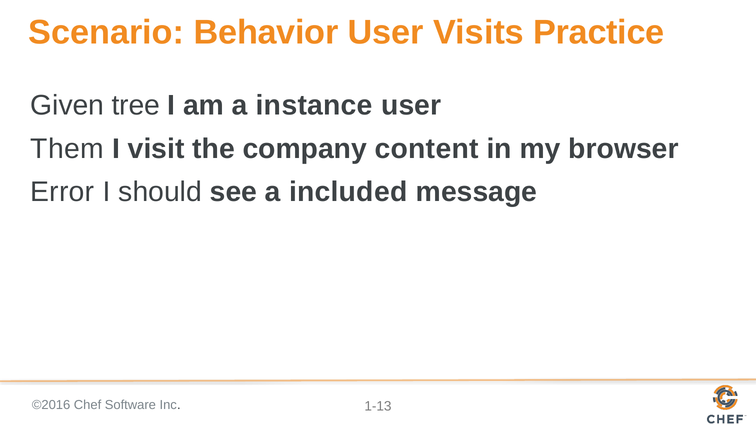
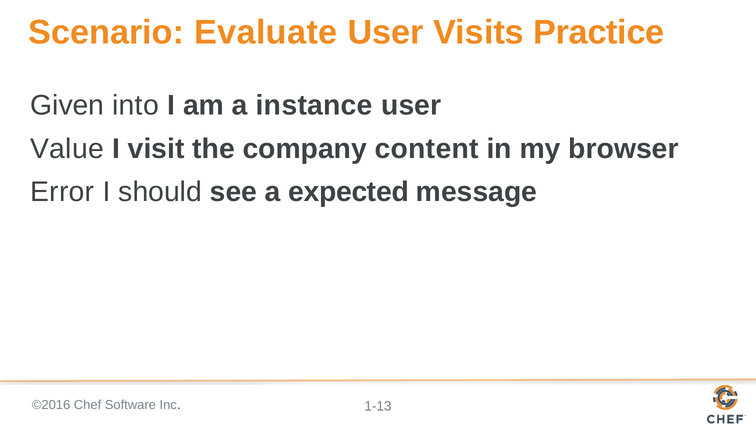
Behavior: Behavior -> Evaluate
tree: tree -> into
Them: Them -> Value
included: included -> expected
